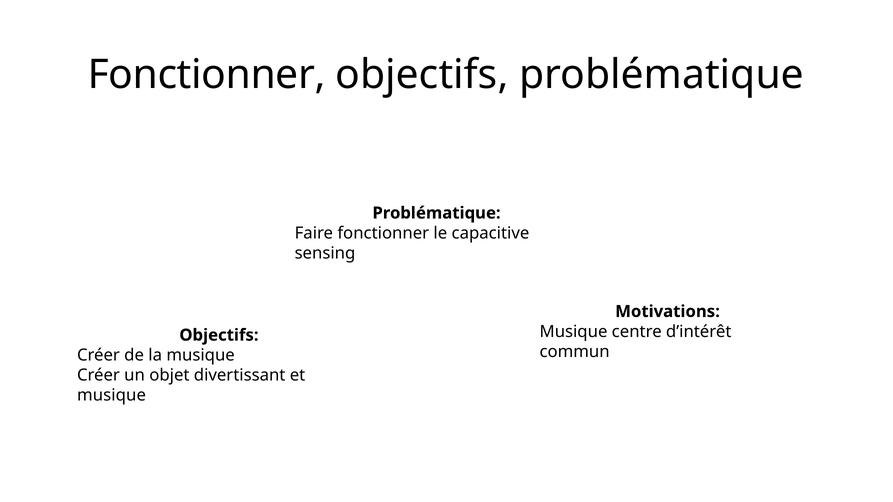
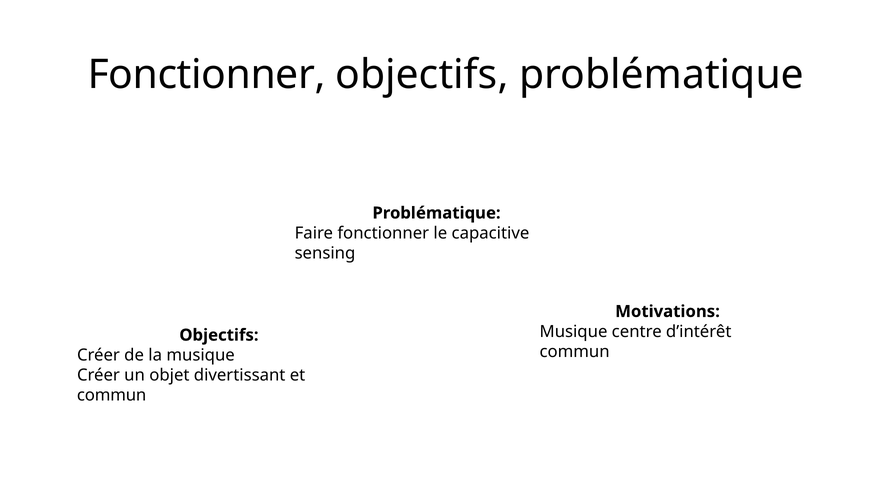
musique at (112, 396): musique -> commun
